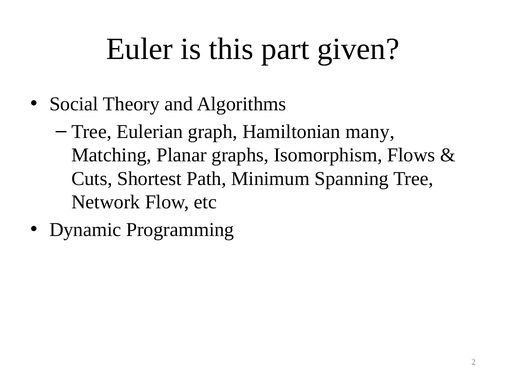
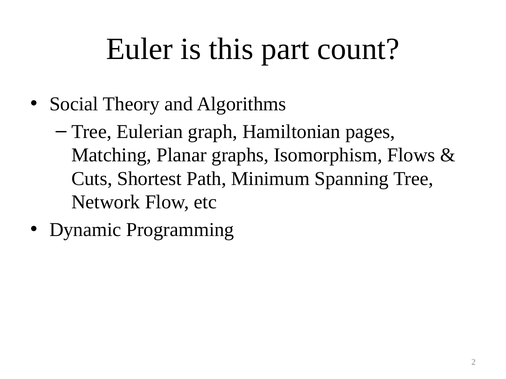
given: given -> count
many: many -> pages
